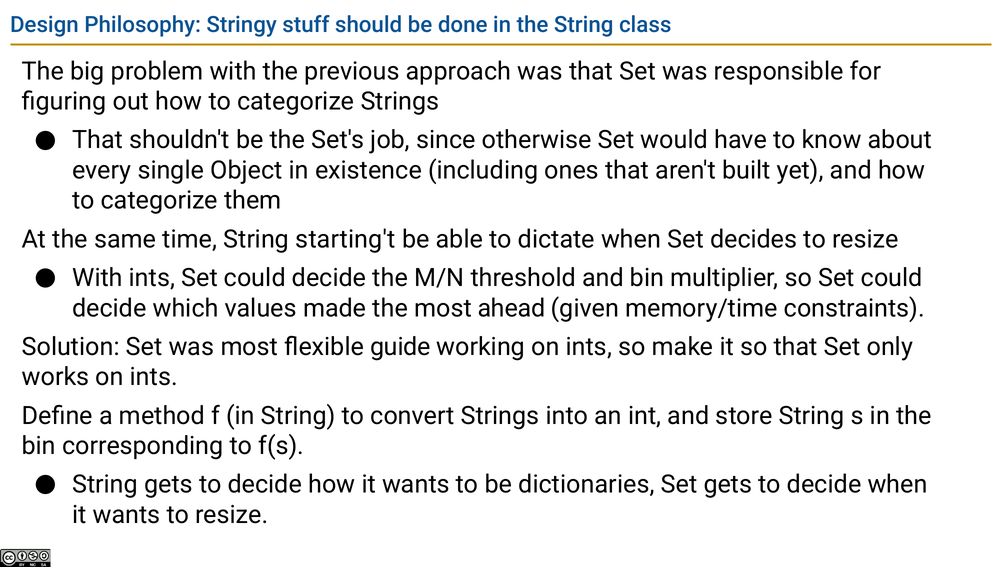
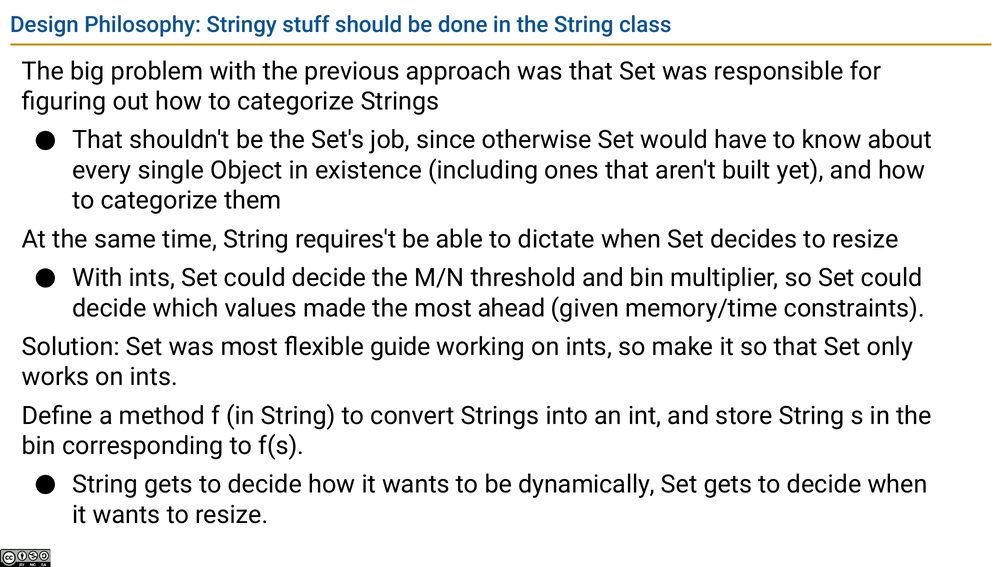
starting't: starting't -> requires't
dictionaries: dictionaries -> dynamically
